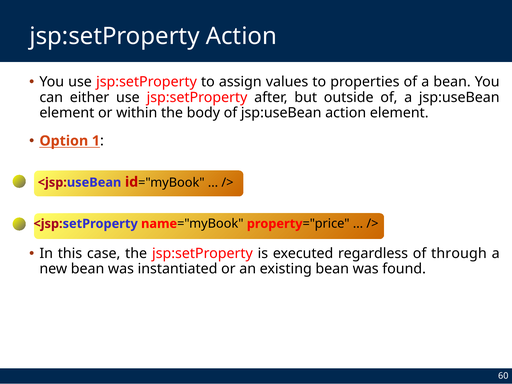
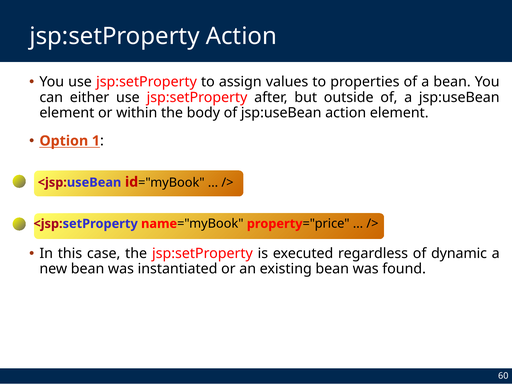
through: through -> dynamic
